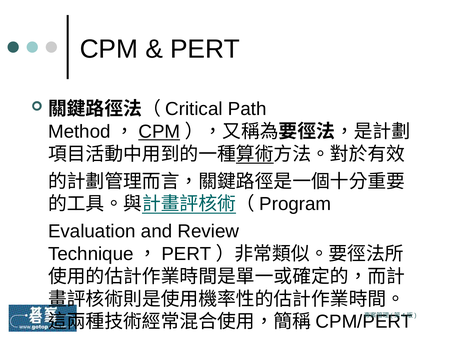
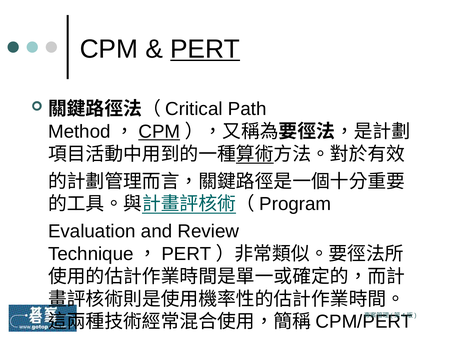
PERT at (205, 49) underline: none -> present
